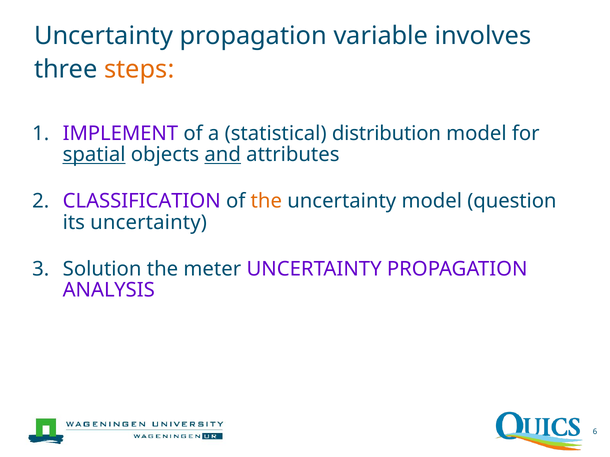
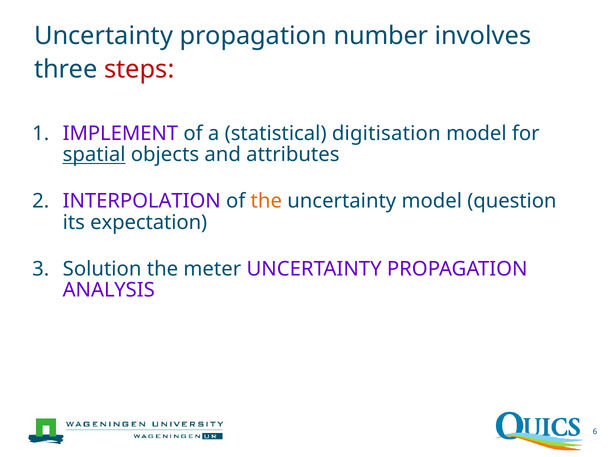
variable: variable -> number
steps colour: orange -> red
distribution: distribution -> digitisation
and underline: present -> none
CLASSIFICATION: CLASSIFICATION -> INTERPOLATION
its uncertainty: uncertainty -> expectation
